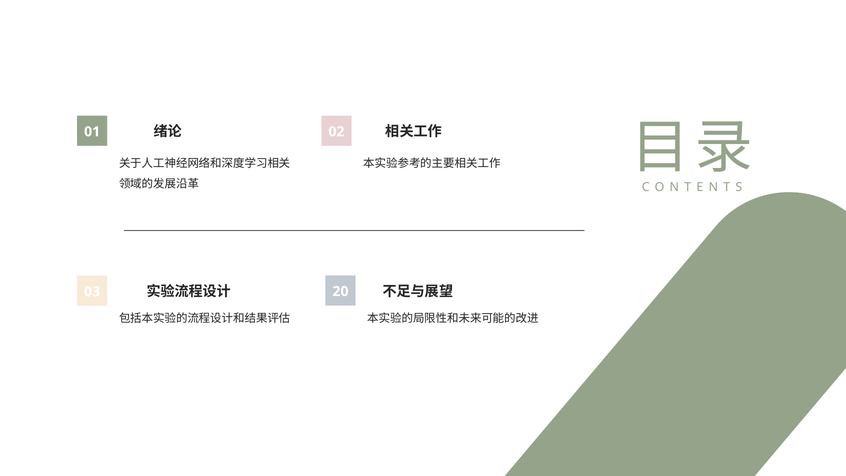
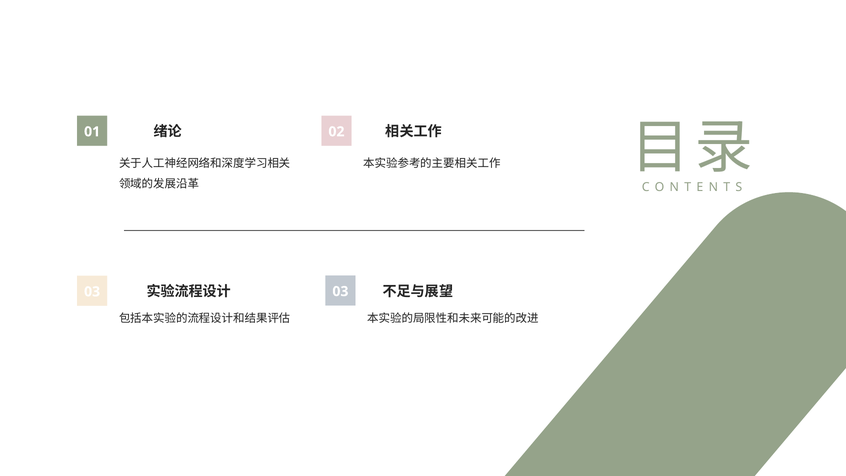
20 at (340, 291): 20 -> 03
